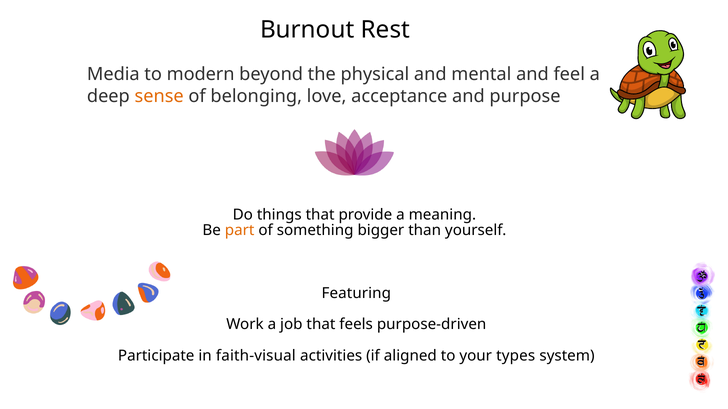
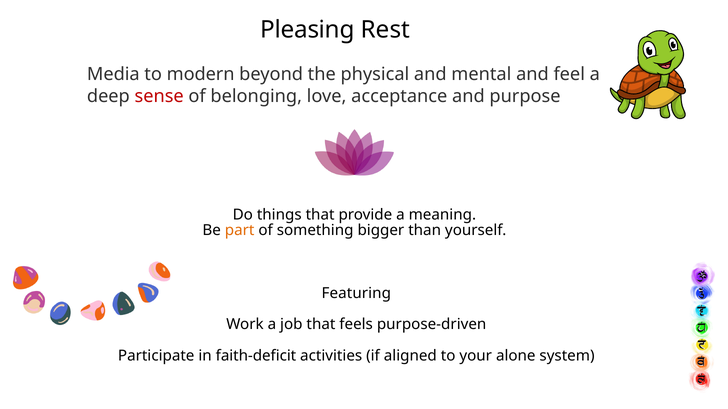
Burnout: Burnout -> Pleasing
sense colour: orange -> red
faith-visual: faith-visual -> faith-deficit
types: types -> alone
